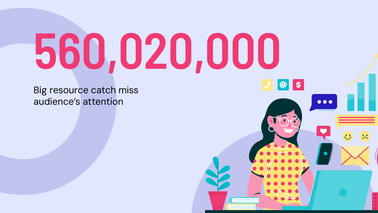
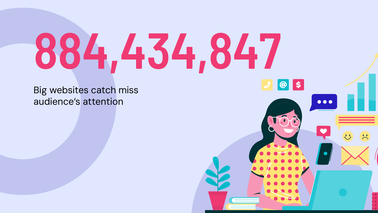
560,020,000: 560,020,000 -> 884,434,847
resource: resource -> websites
